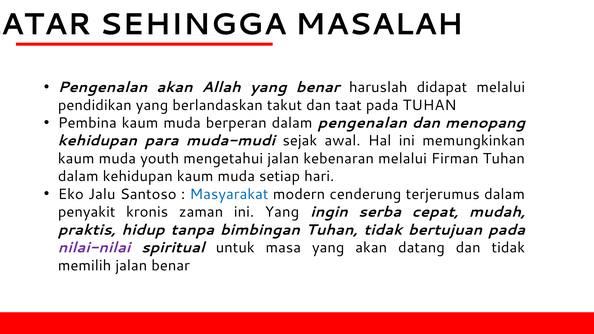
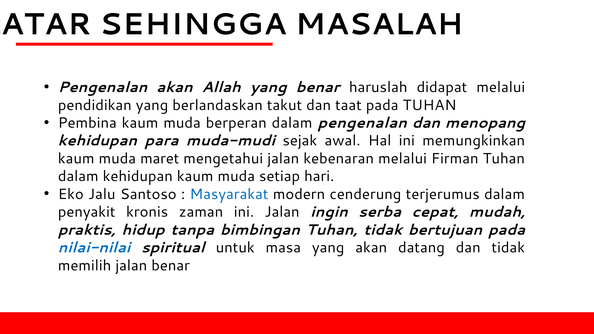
youth: youth -> maret
ini Yang: Yang -> Jalan
nilai-nilai colour: purple -> blue
